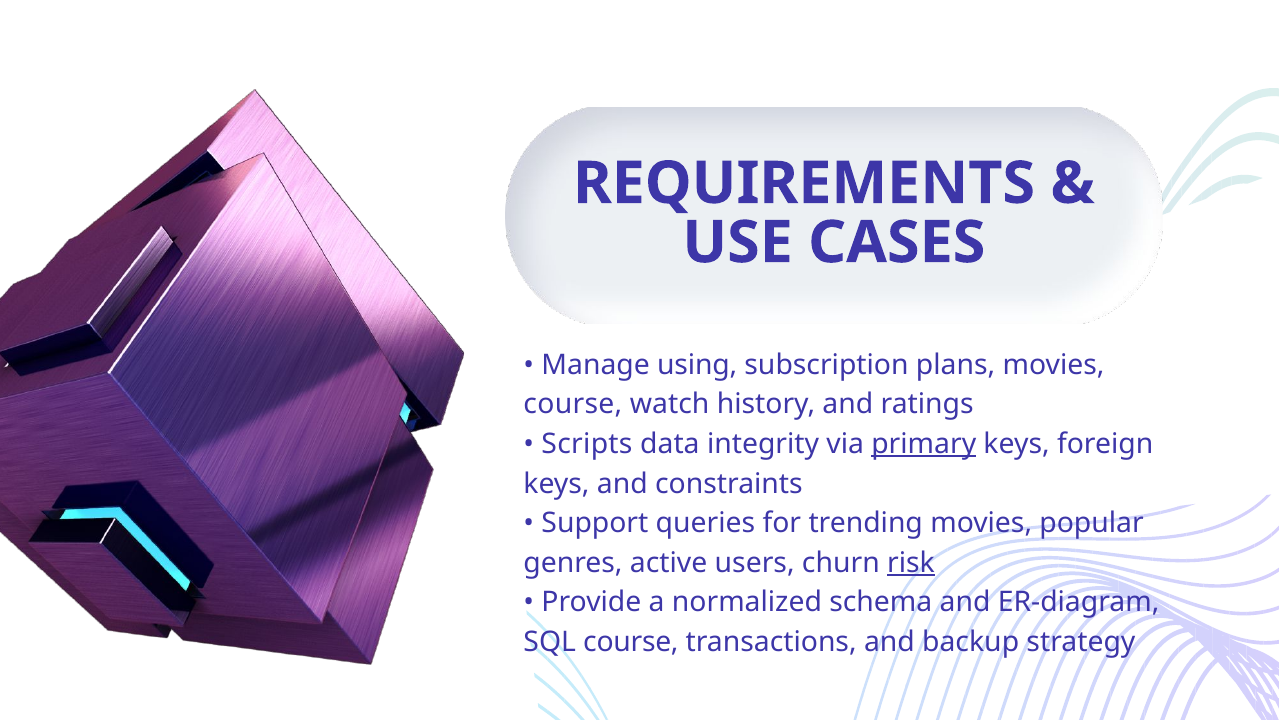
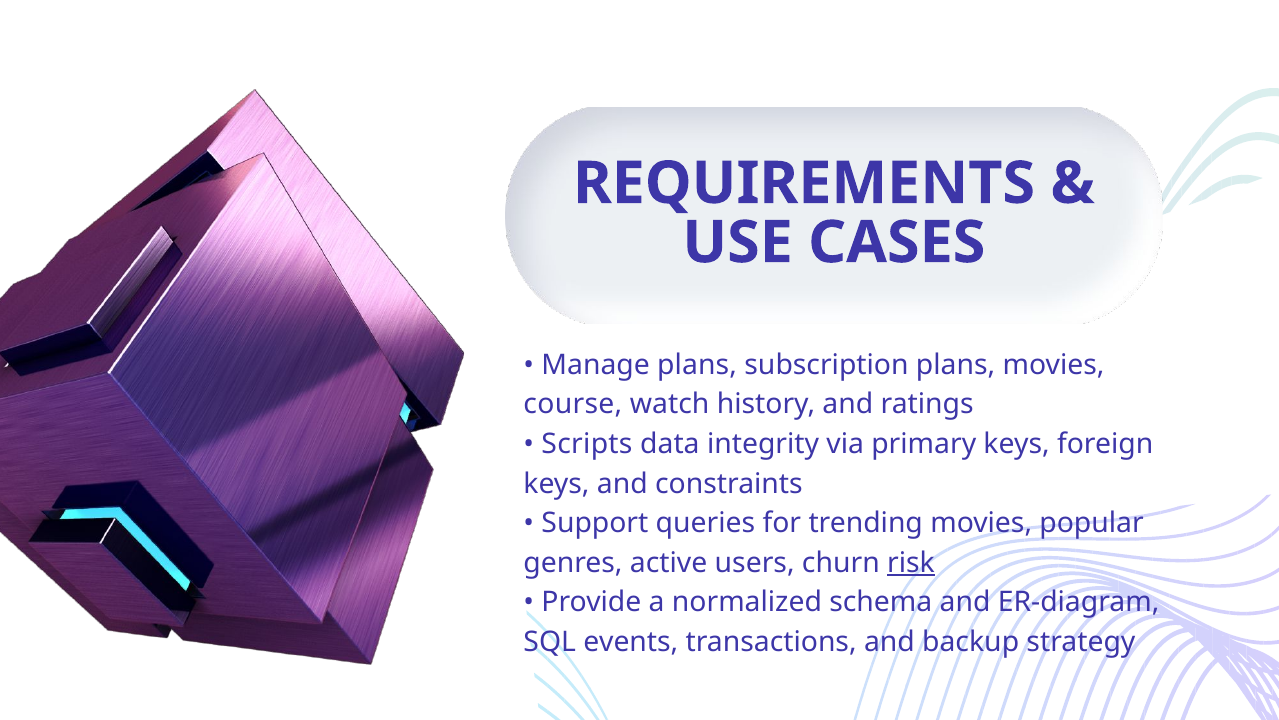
Manage using: using -> plans
primary underline: present -> none
SQL course: course -> events
